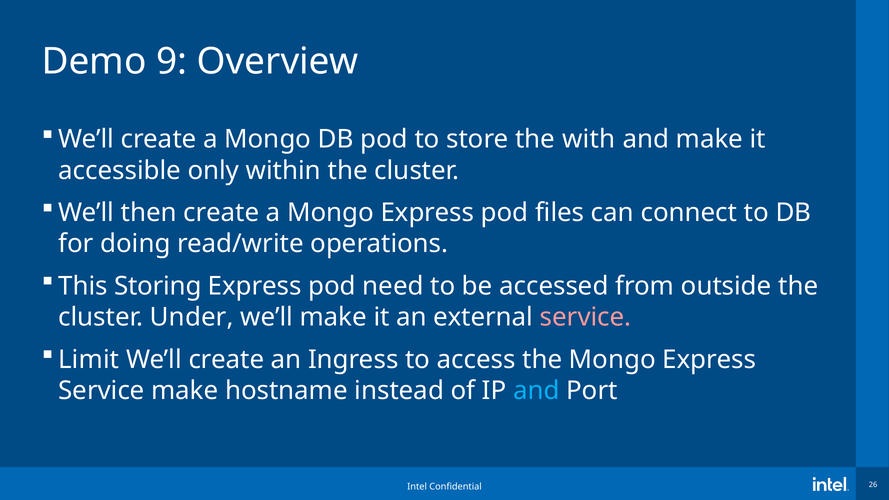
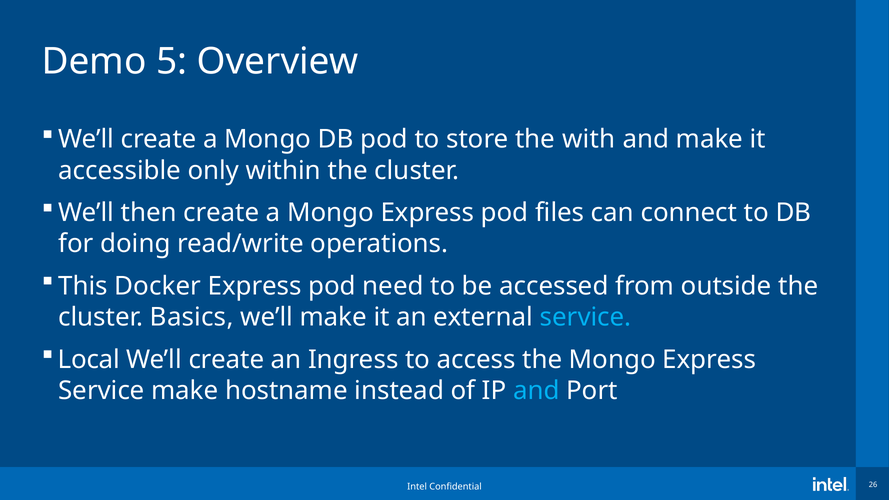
9: 9 -> 5
Storing: Storing -> Docker
Under: Under -> Basics
service at (586, 317) colour: pink -> light blue
Limit: Limit -> Local
